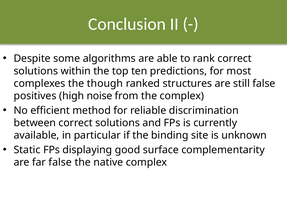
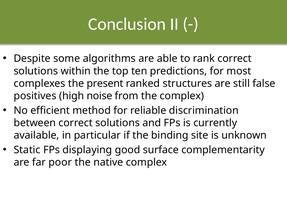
though: though -> present
far false: false -> poor
